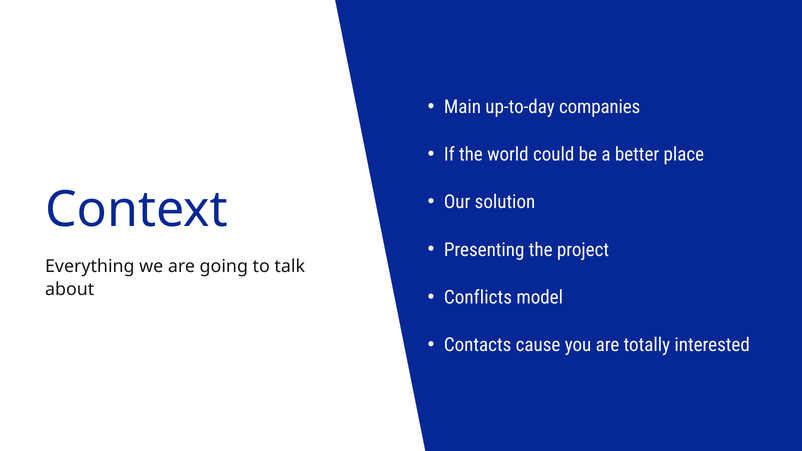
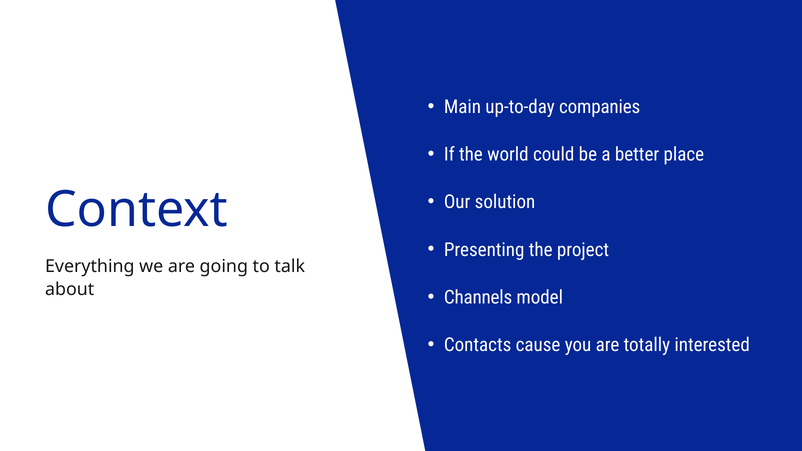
Conflicts: Conflicts -> Channels
